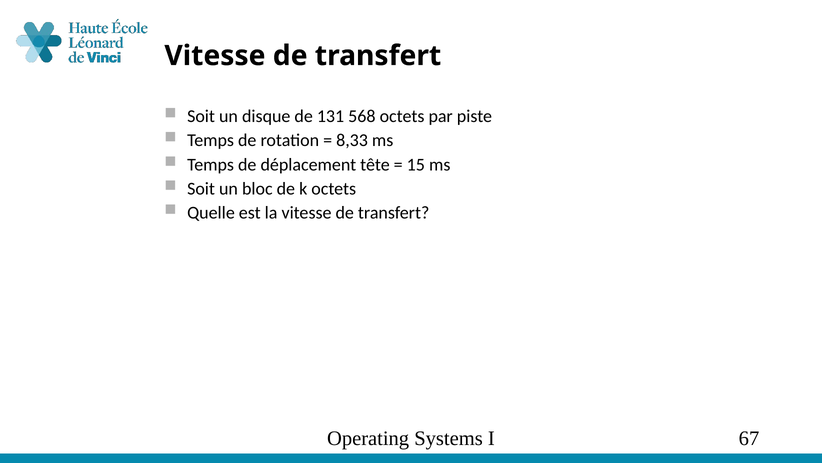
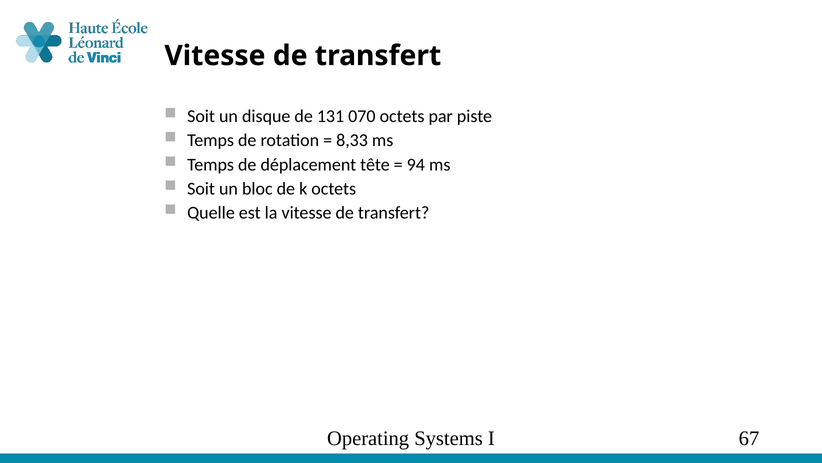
568: 568 -> 070
15: 15 -> 94
